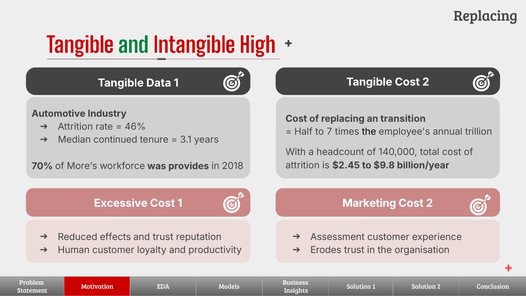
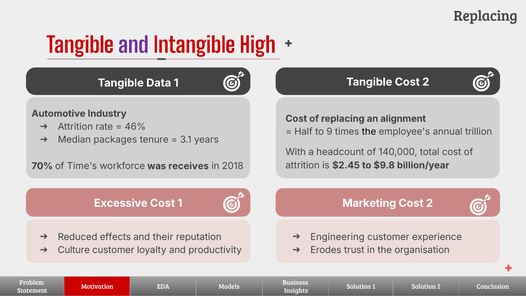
and at (133, 46) colour: green -> purple
transition: transition -> alignment
7: 7 -> 9
continued: continued -> packages
More’s: More’s -> Time’s
provides: provides -> receives
and trust: trust -> their
Assessment: Assessment -> Engineering
Human: Human -> Culture
